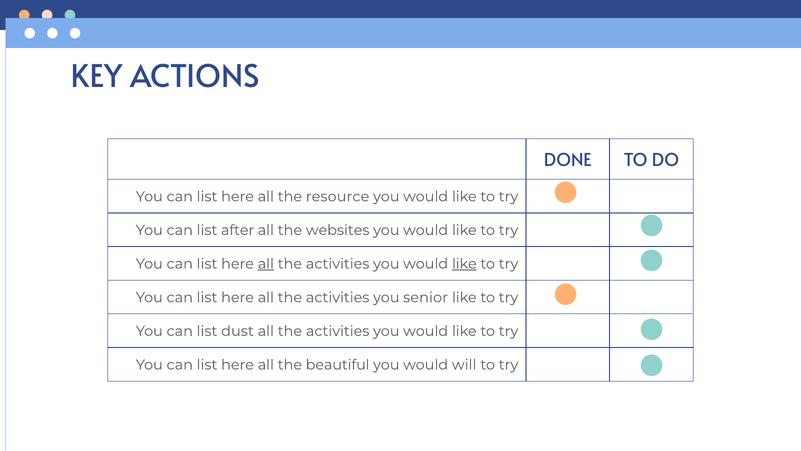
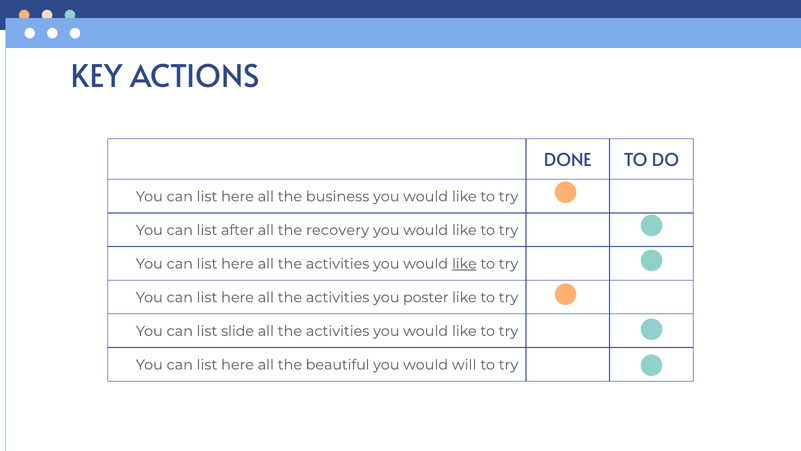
resource: resource -> business
websites: websites -> recovery
all at (266, 264) underline: present -> none
senior: senior -> poster
dust: dust -> slide
